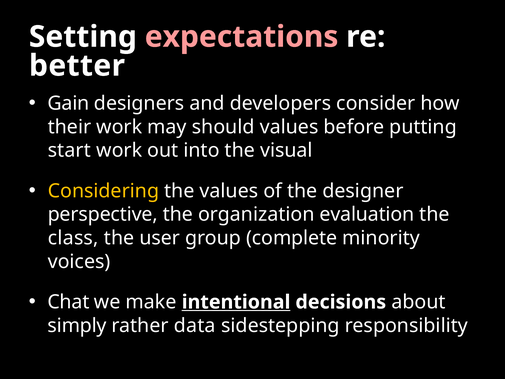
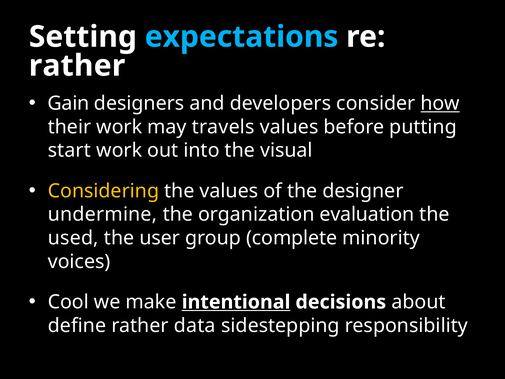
expectations colour: pink -> light blue
better at (77, 66): better -> rather
how underline: none -> present
should: should -> travels
perspective: perspective -> undermine
class: class -> used
Chat: Chat -> Cool
simply: simply -> define
